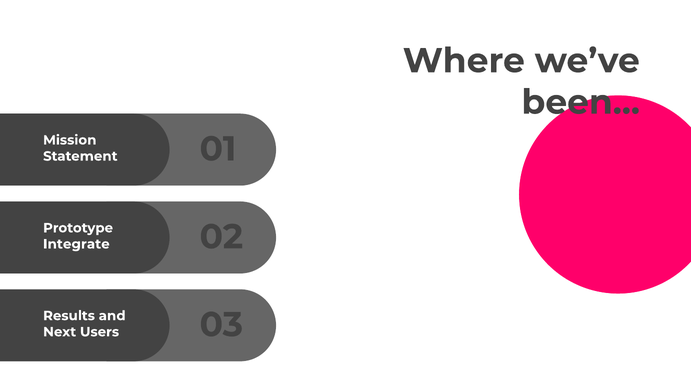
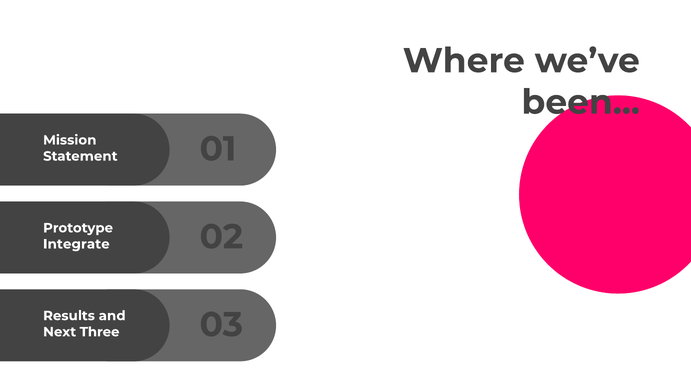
Users: Users -> Three
